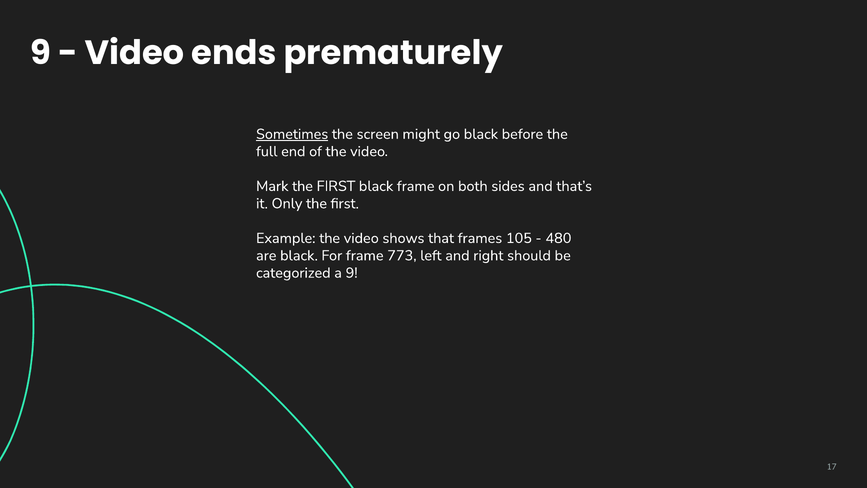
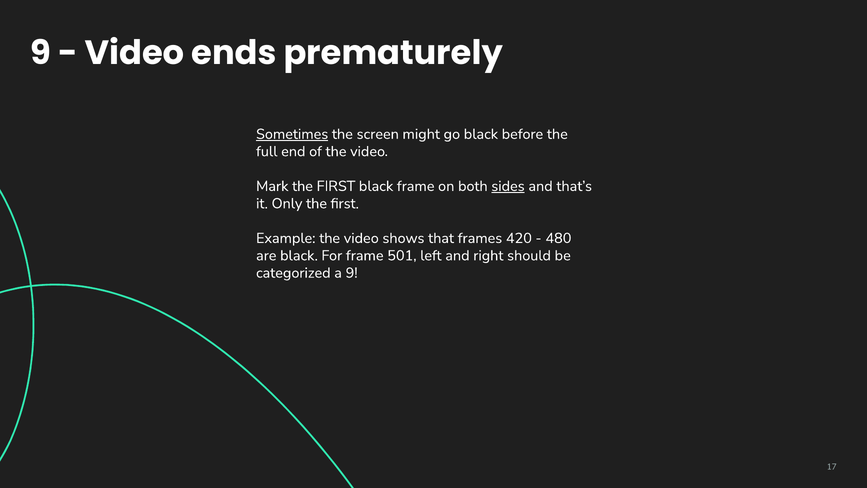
sides underline: none -> present
105: 105 -> 420
773: 773 -> 501
